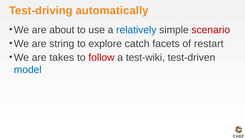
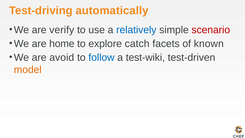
about: about -> verify
string: string -> home
restart: restart -> known
takes: takes -> avoid
follow colour: red -> blue
model colour: blue -> orange
